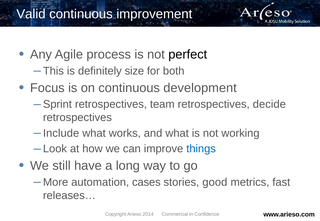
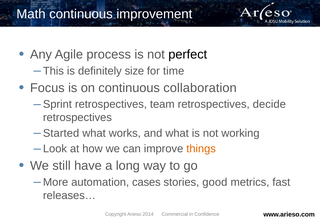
Valid: Valid -> Math
both: both -> time
development: development -> collaboration
Include: Include -> Started
things colour: blue -> orange
